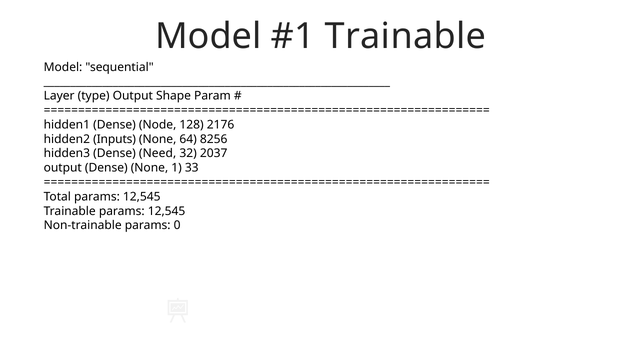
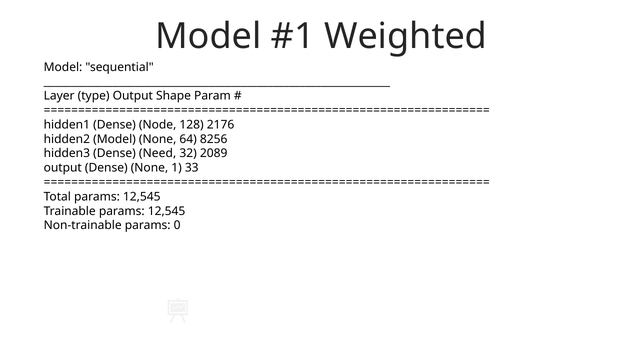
Trainable at (405, 37): Trainable -> Weighted
hidden2 Inputs: Inputs -> Model
2037: 2037 -> 2089
